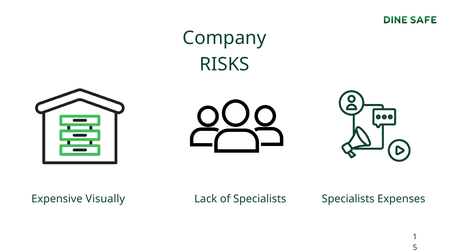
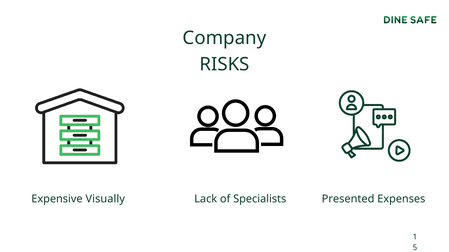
Specialists Specialists: Specialists -> Presented
